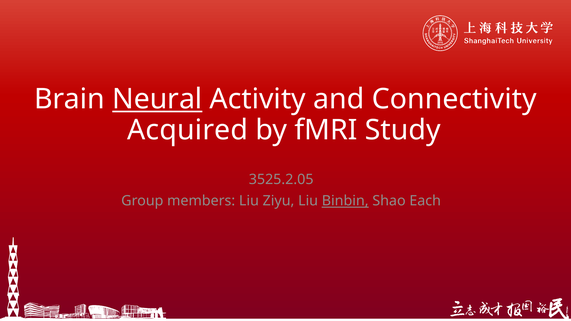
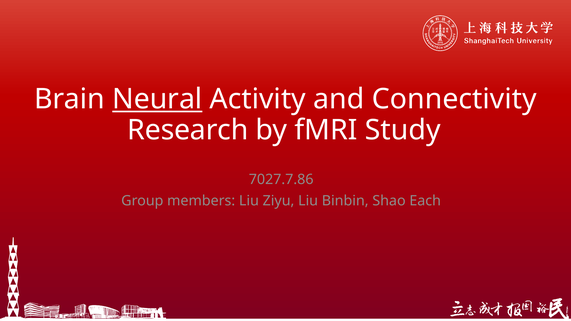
Acquired: Acquired -> Research
3525.2.05: 3525.2.05 -> 7027.7.86
Binbin underline: present -> none
